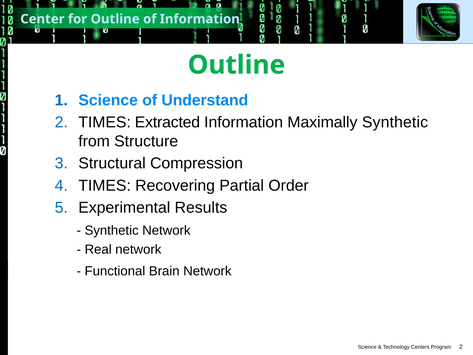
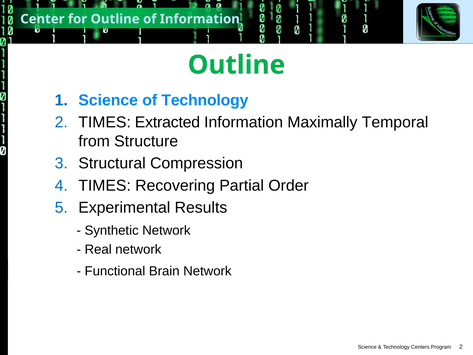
of Understand: Understand -> Technology
Maximally Synthetic: Synthetic -> Temporal
